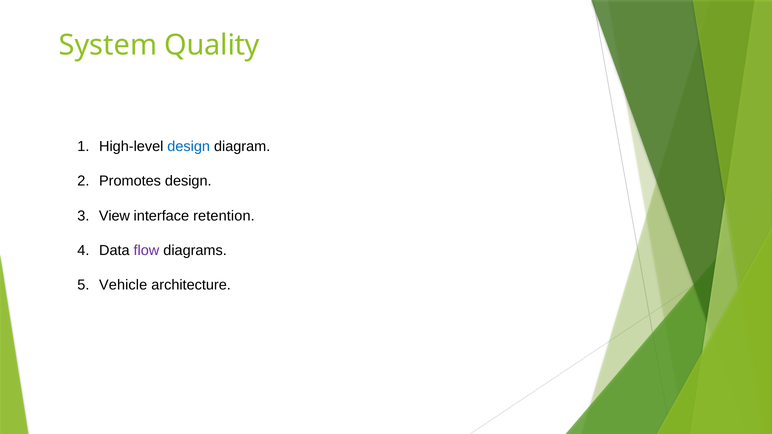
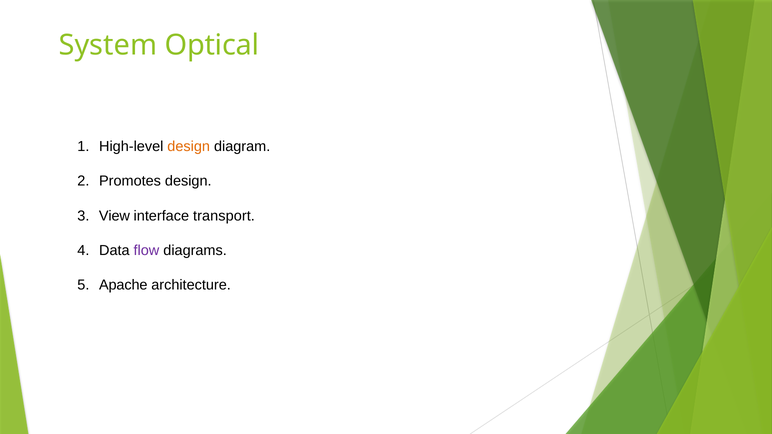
Quality: Quality -> Optical
design at (189, 146) colour: blue -> orange
retention: retention -> transport
Vehicle: Vehicle -> Apache
